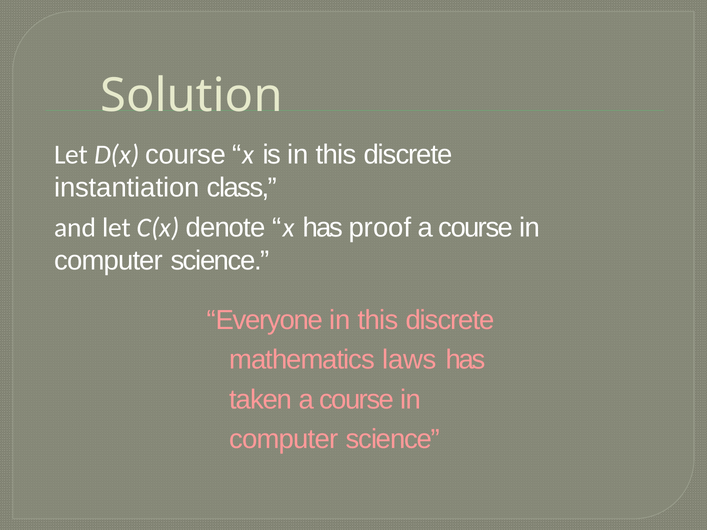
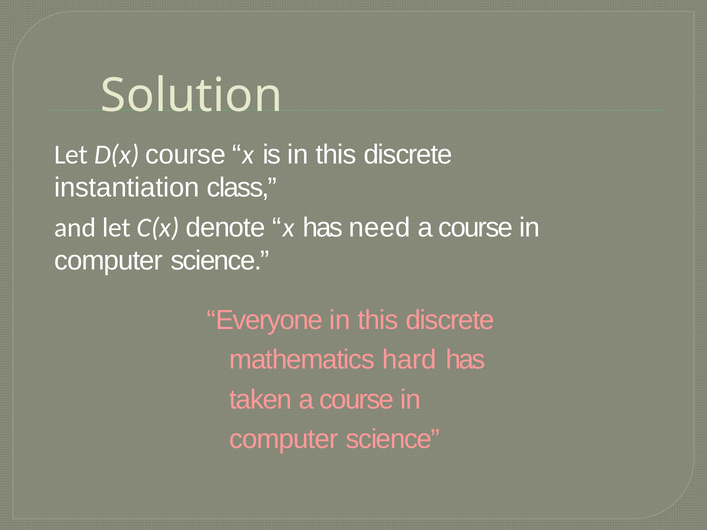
proof: proof -> need
laws: laws -> hard
